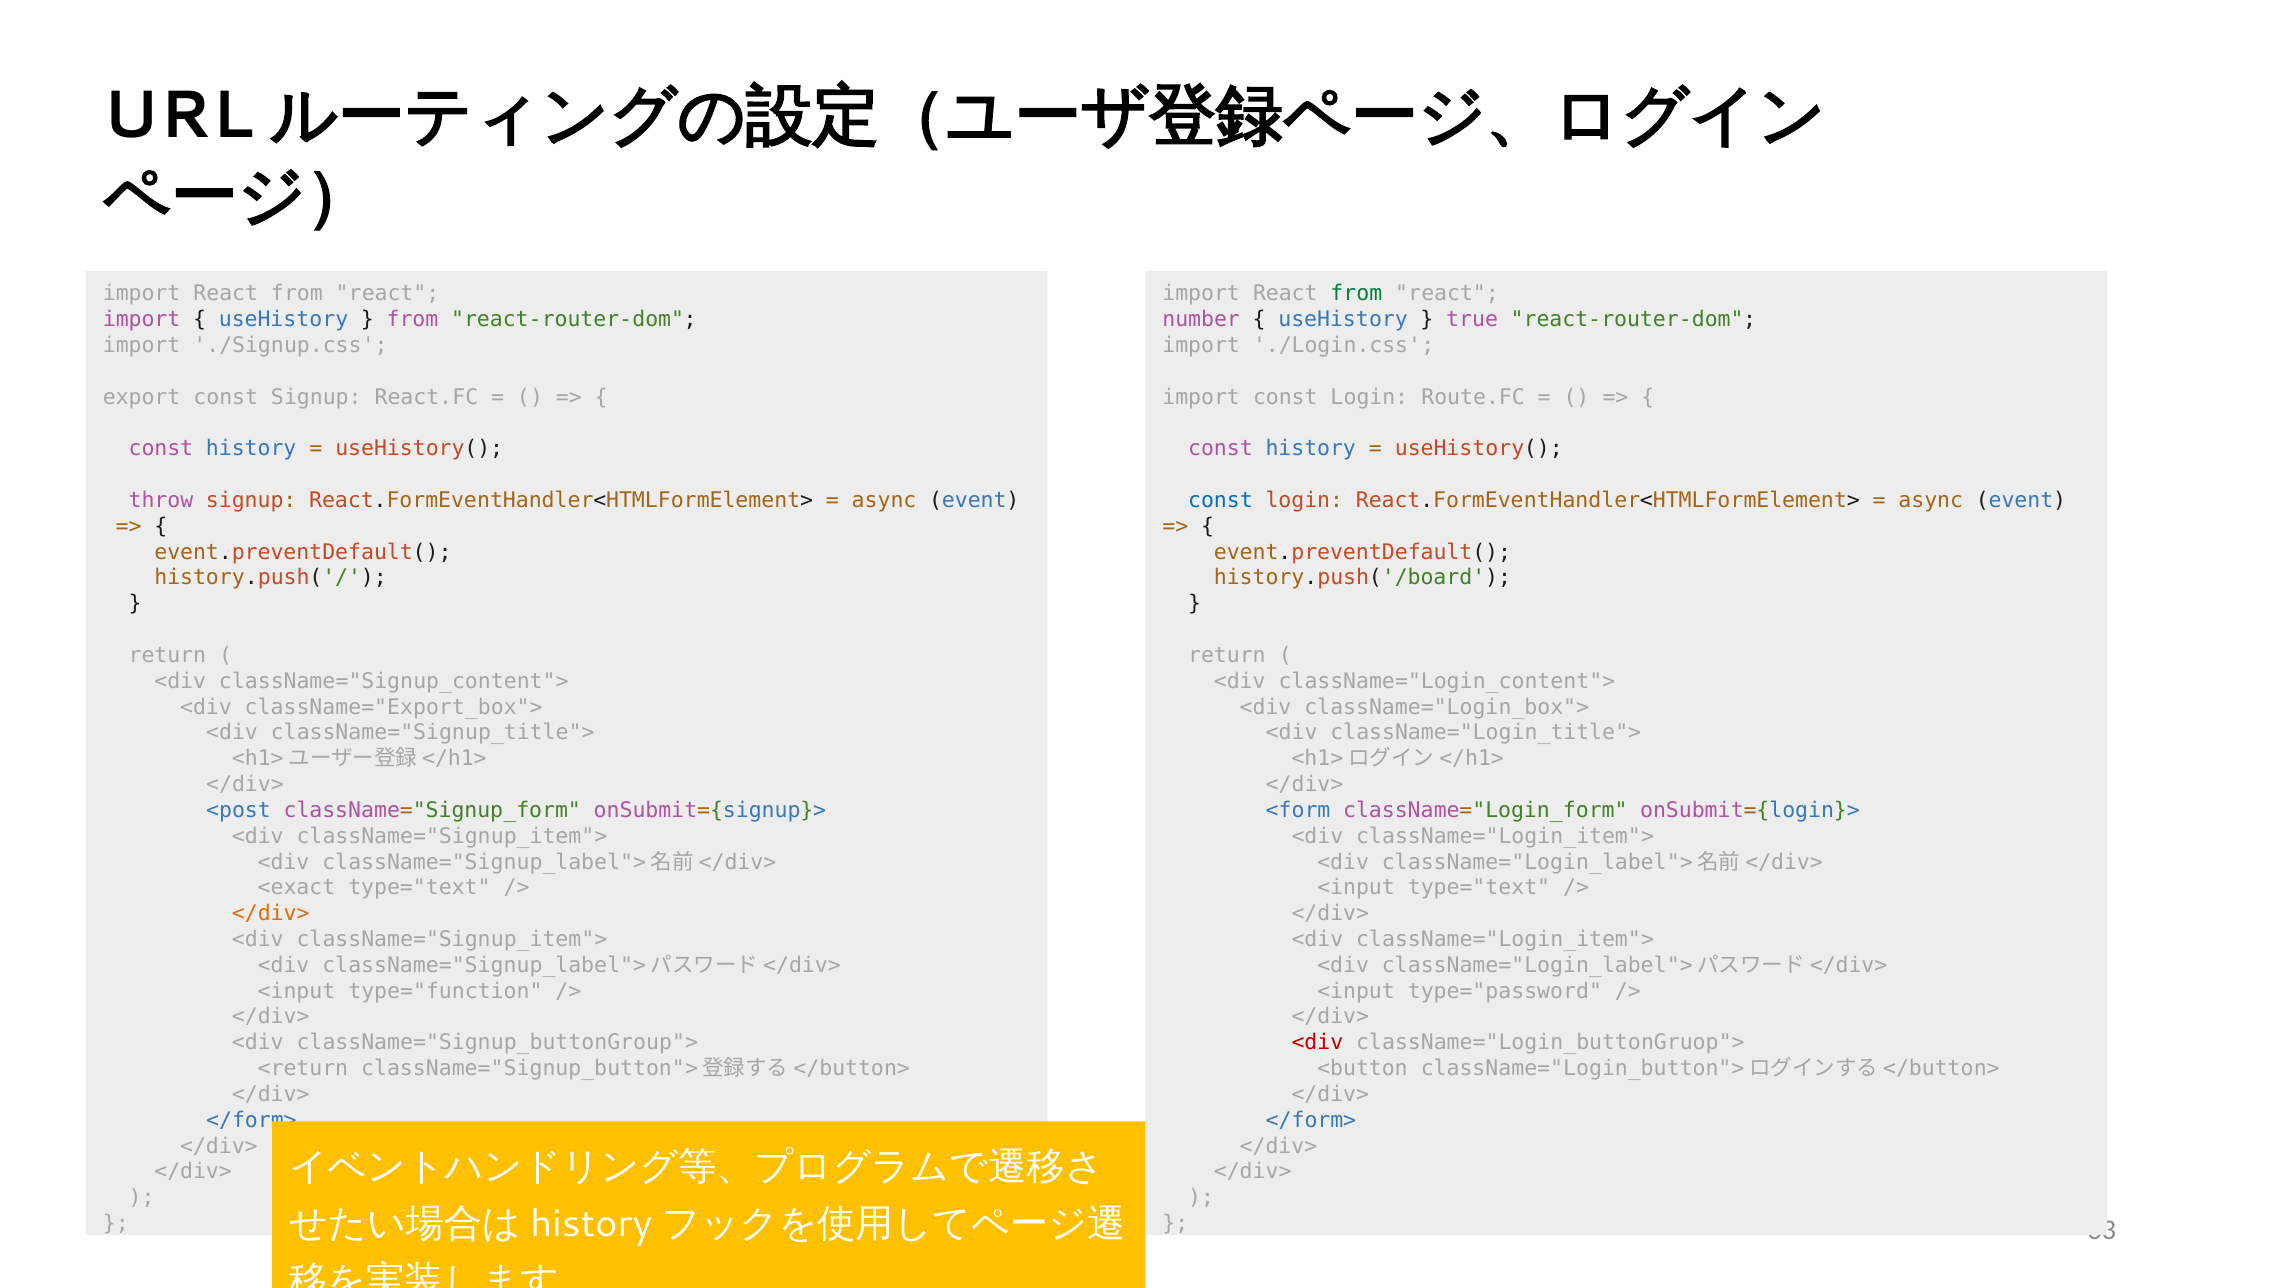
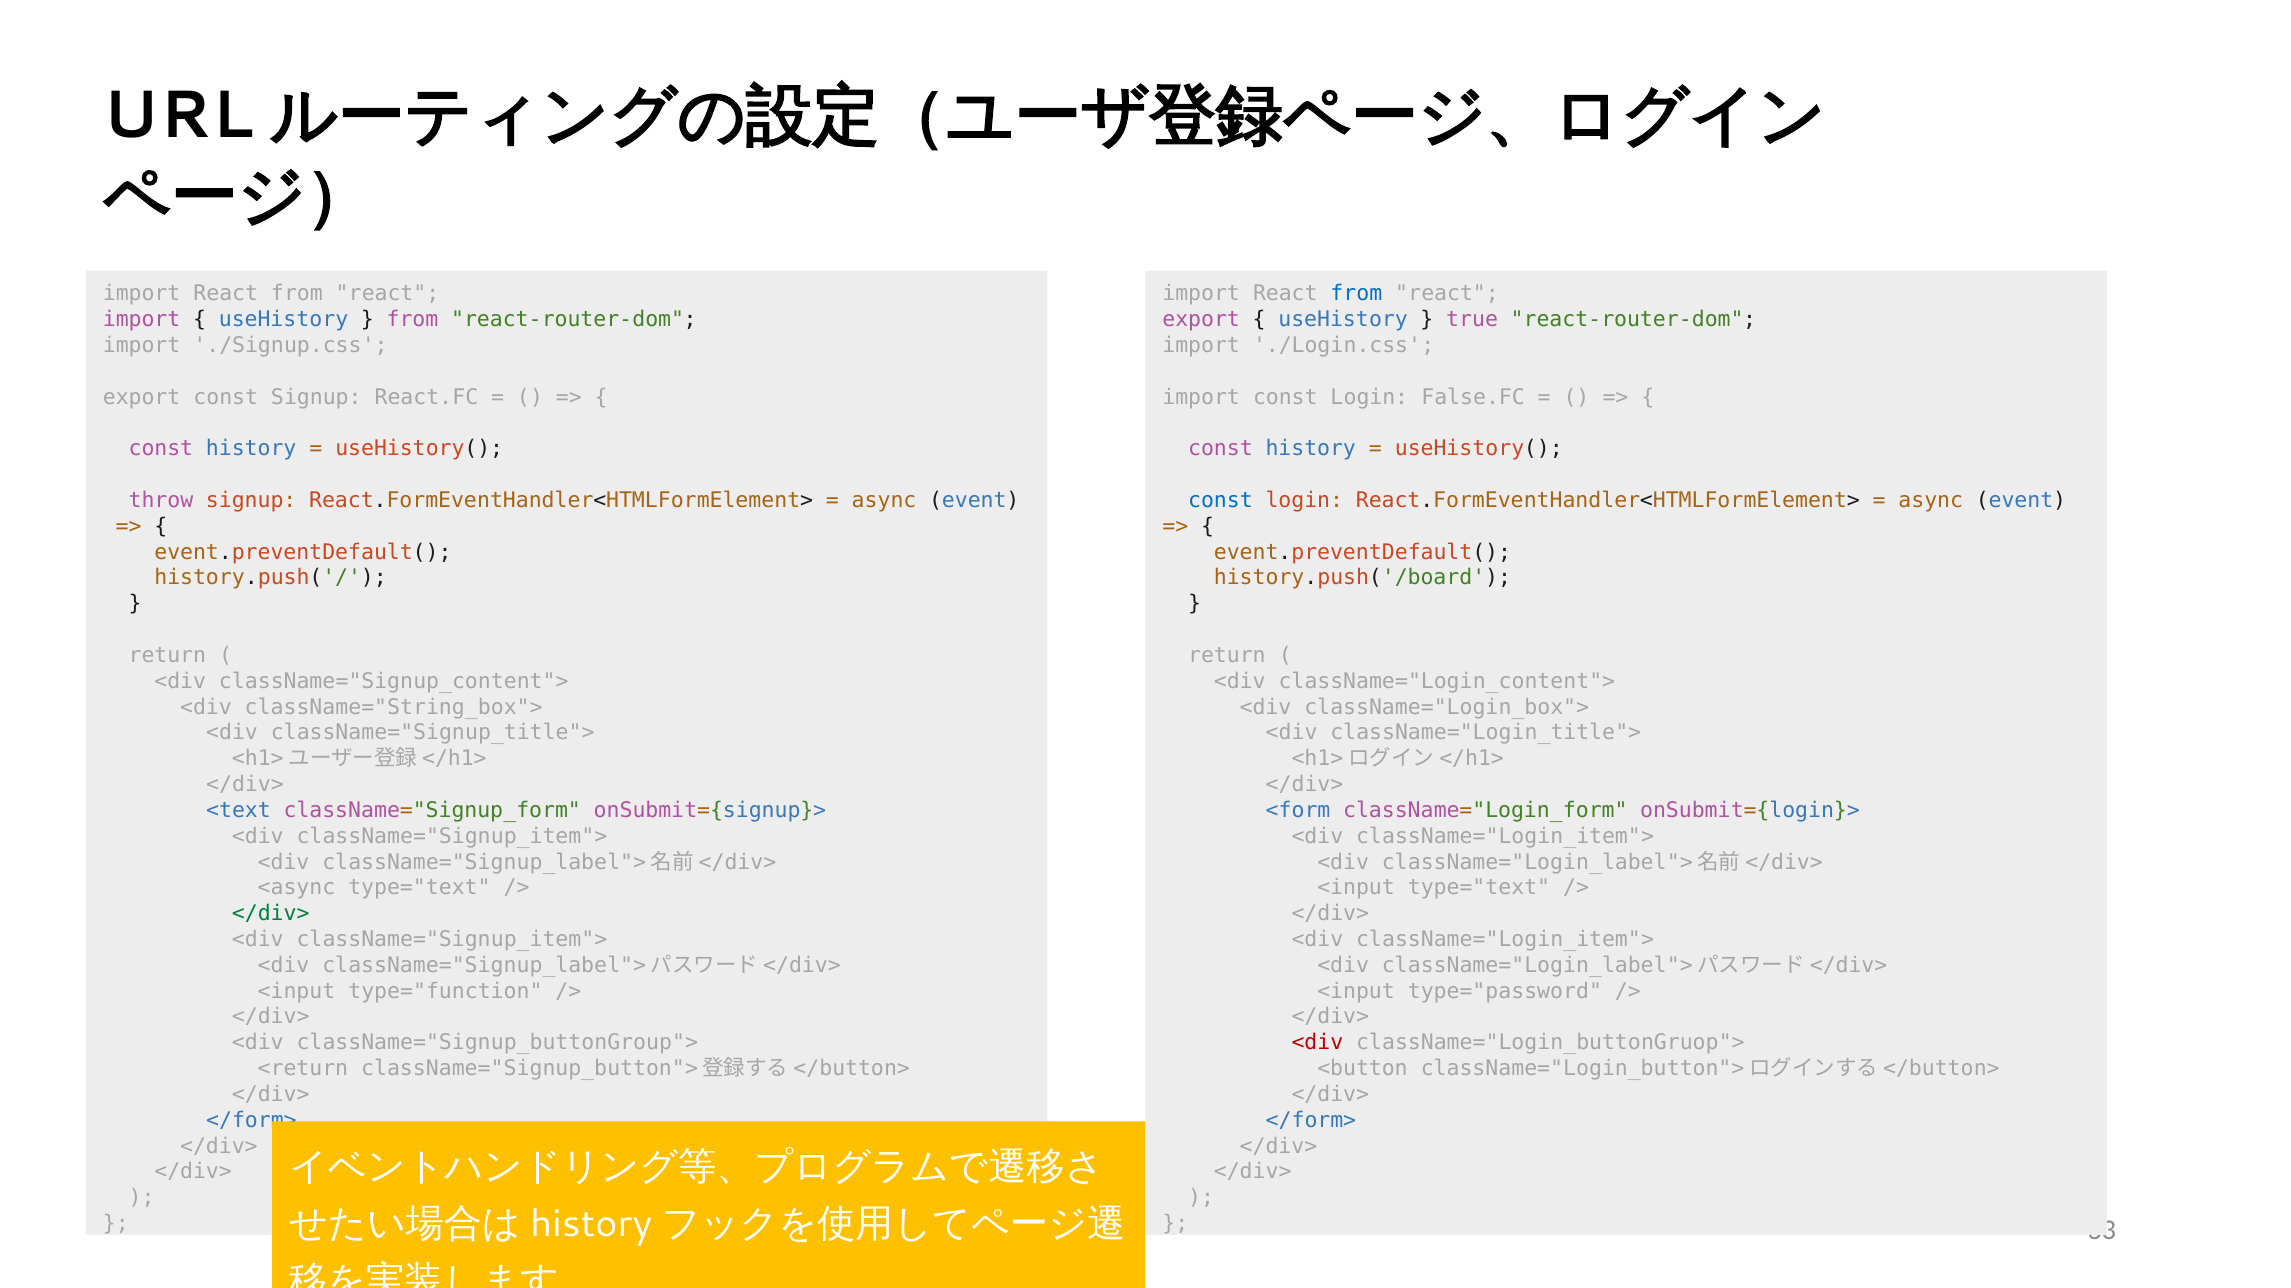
from at (1356, 294) colour: green -> blue
number at (1201, 320): number -> export
Route.FC: Route.FC -> False.FC
className="Export_box">: className="Export_box"> -> className="String_box">
<post: <post -> <text
<exact: <exact -> <async
</div> at (271, 914) colour: orange -> green
